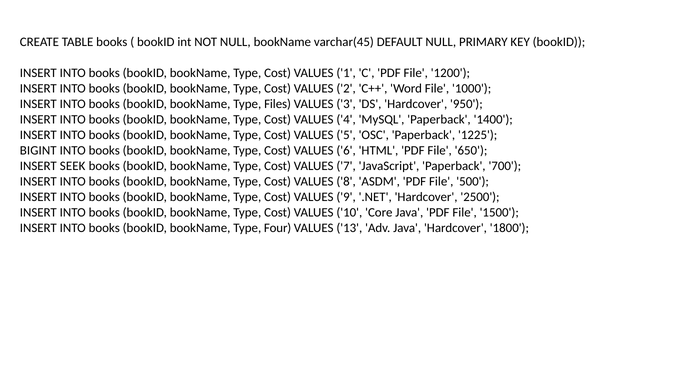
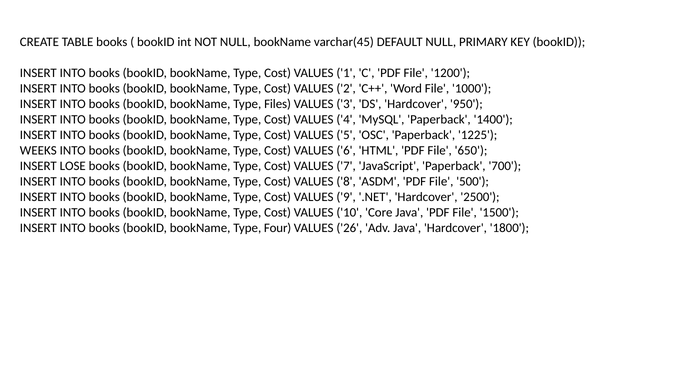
BIGINT: BIGINT -> WEEKS
SEEK: SEEK -> LOSE
13: 13 -> 26
